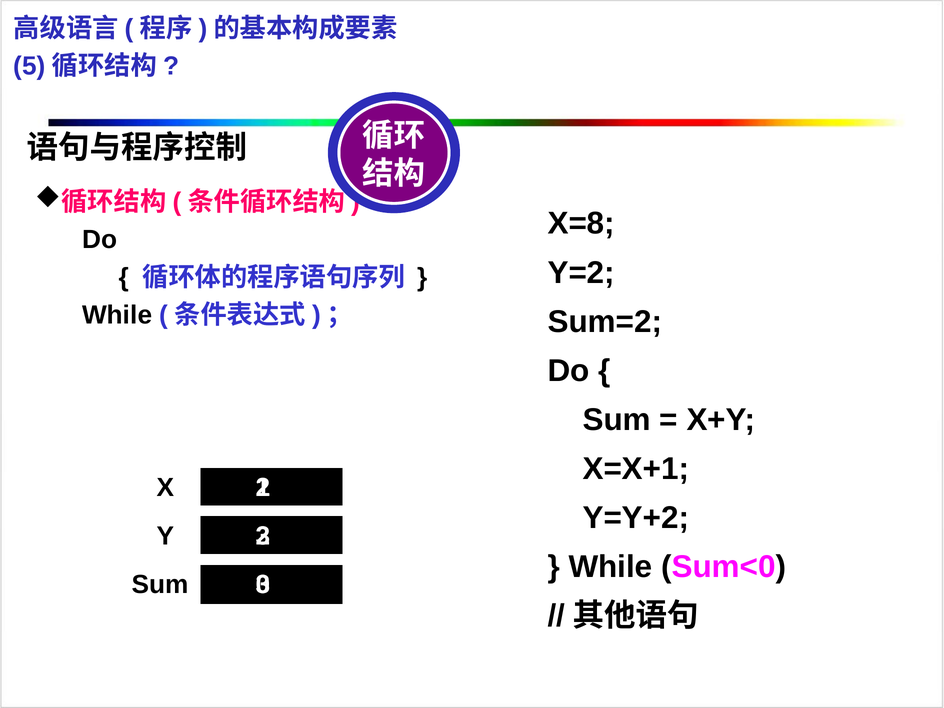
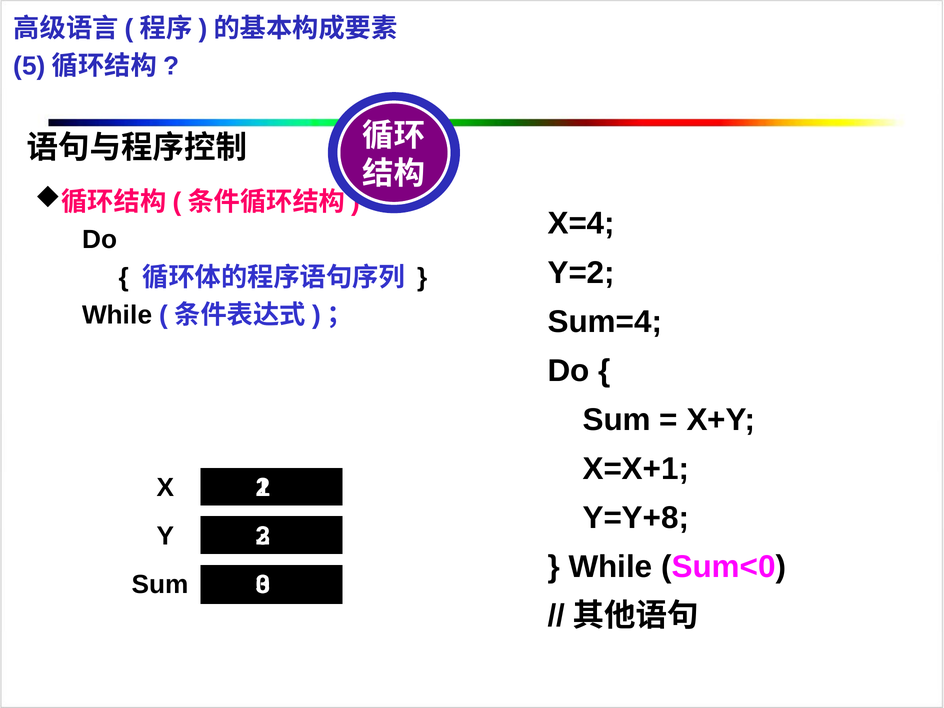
X=8: X=8 -> X=4
Sum=2: Sum=2 -> Sum=4
Y=Y+2: Y=Y+2 -> Y=Y+8
